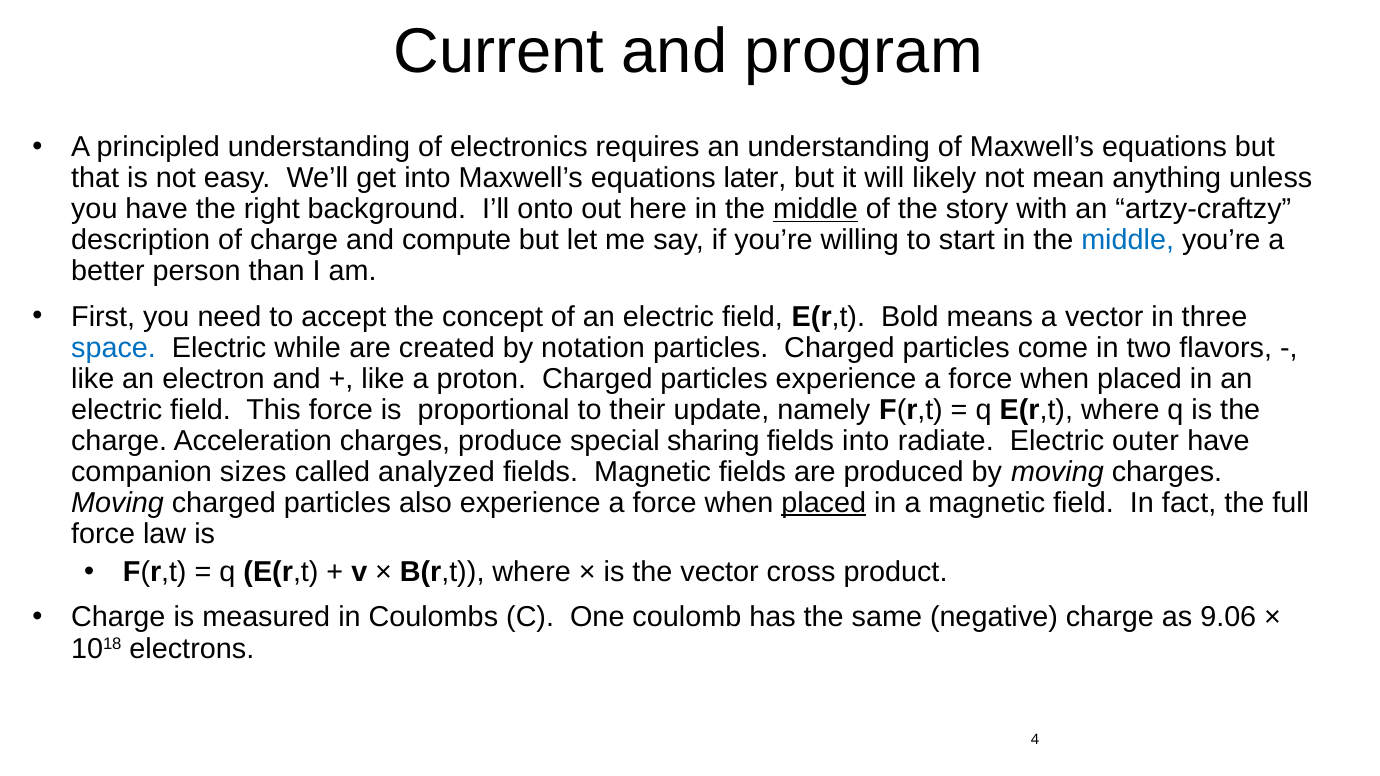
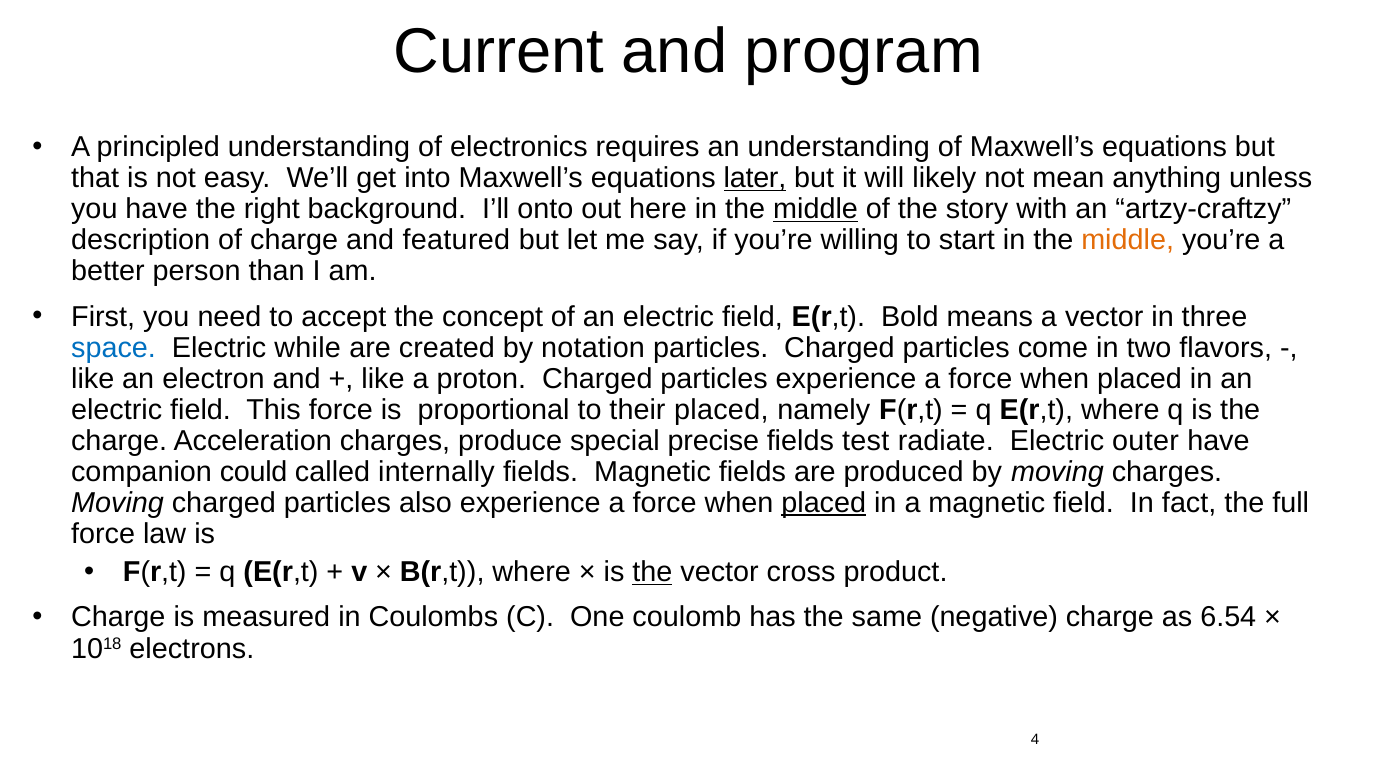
later underline: none -> present
compute: compute -> featured
middle at (1128, 240) colour: blue -> orange
their update: update -> placed
sharing: sharing -> precise
fields into: into -> test
sizes: sizes -> could
analyzed: analyzed -> internally
the at (652, 572) underline: none -> present
9.06: 9.06 -> 6.54
